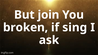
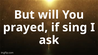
join: join -> will
broken: broken -> prayed
